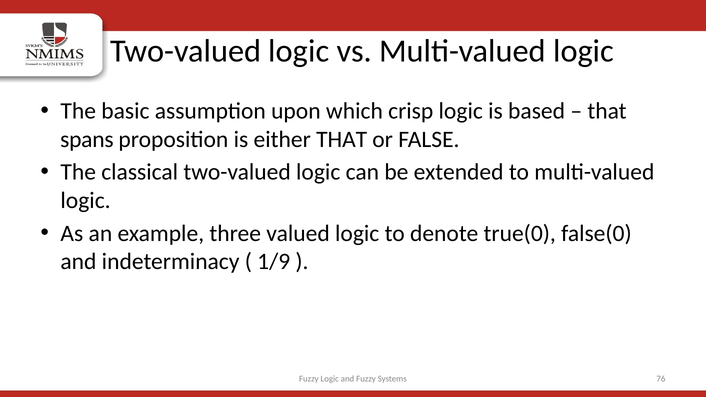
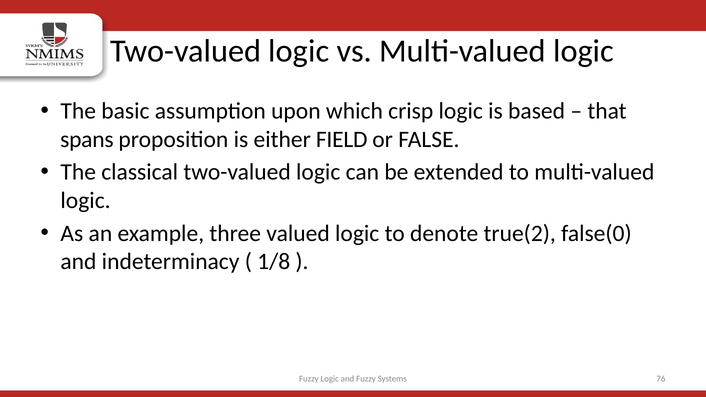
either THAT: THAT -> FIELD
true(0: true(0 -> true(2
1/9: 1/9 -> 1/8
